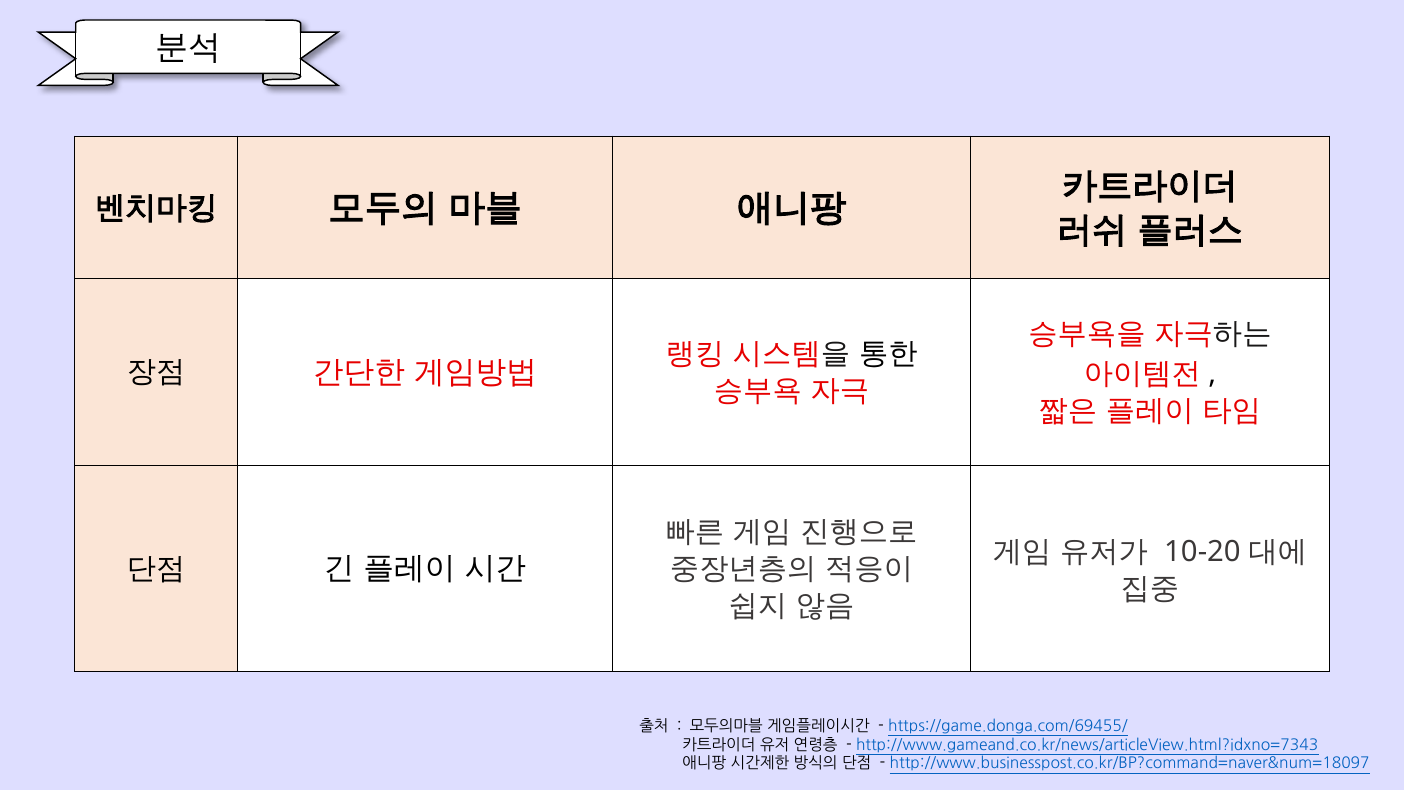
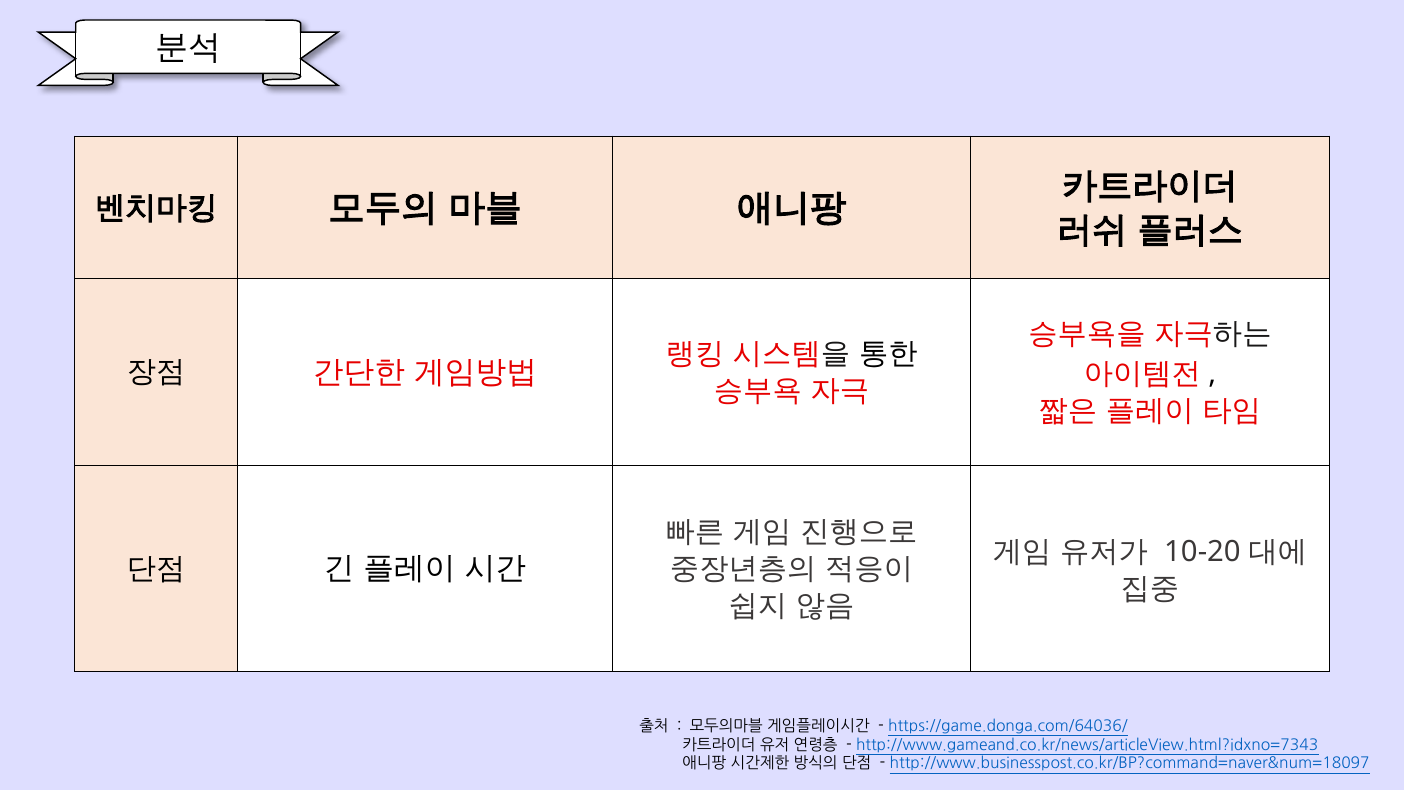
https://game.donga.com/69455/: https://game.donga.com/69455/ -> https://game.donga.com/64036/
